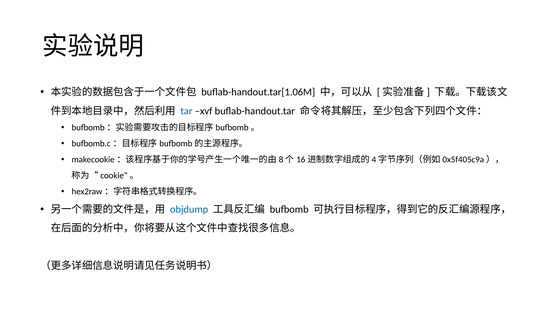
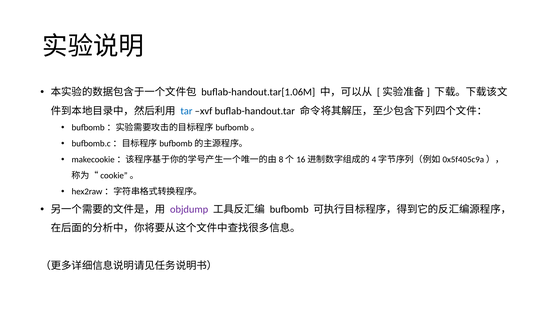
objdump colour: blue -> purple
